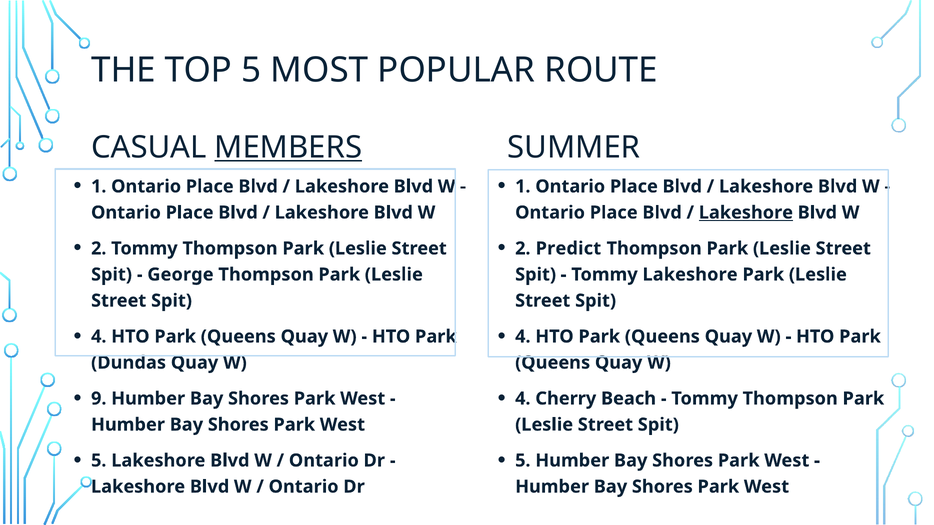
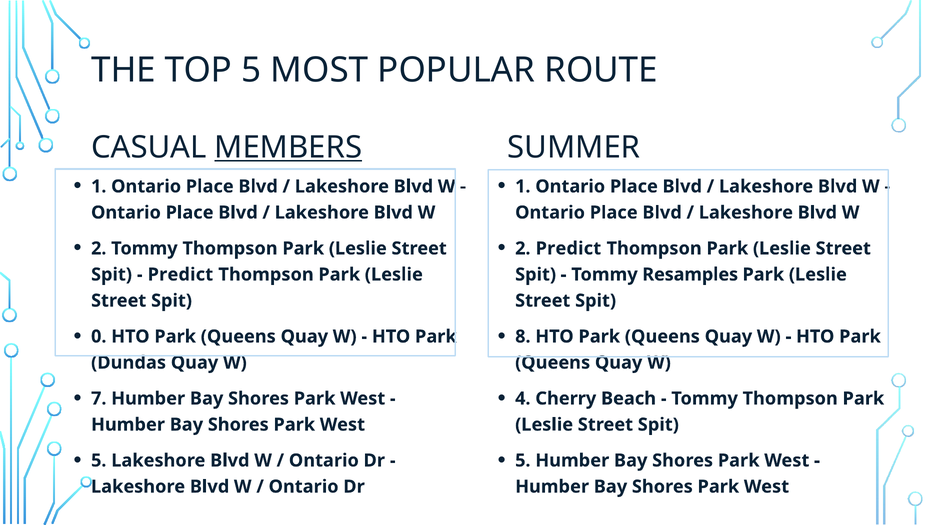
Lakeshore at (746, 213) underline: present -> none
George at (180, 275): George -> Predict
Tommy Lakeshore: Lakeshore -> Resamples
4 at (99, 337): 4 -> 0
4 at (523, 337): 4 -> 8
9: 9 -> 7
